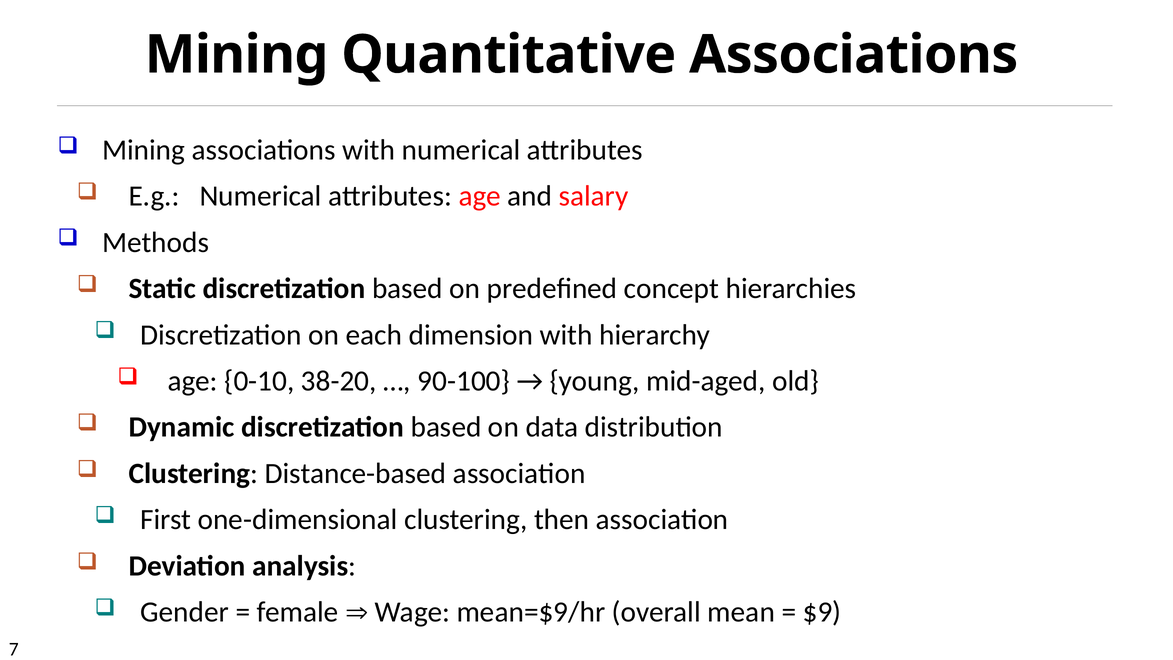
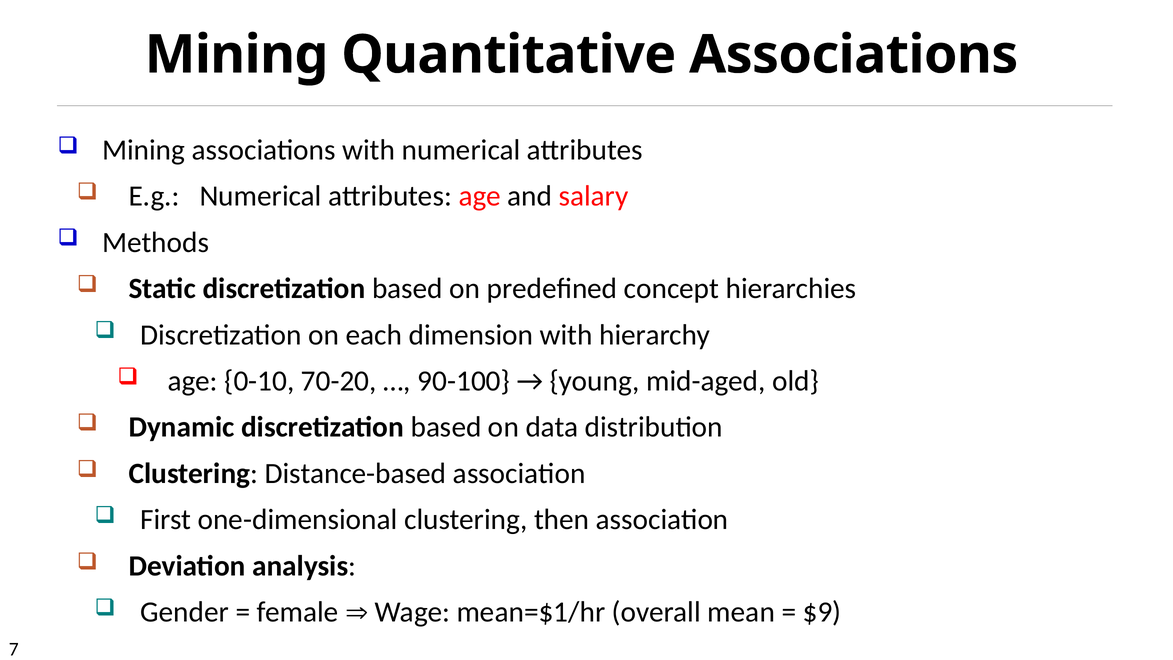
38-20: 38-20 -> 70-20
mean=$9/hr: mean=$9/hr -> mean=$1/hr
